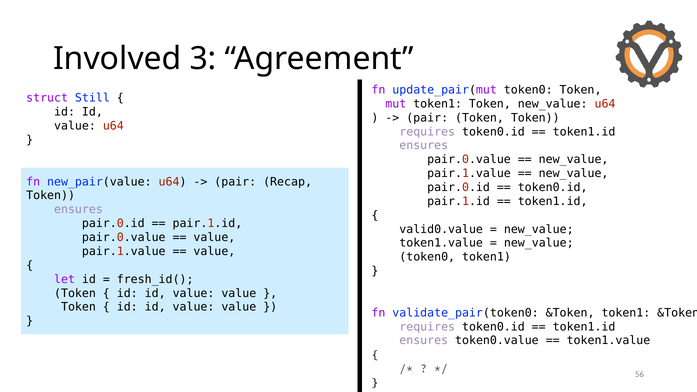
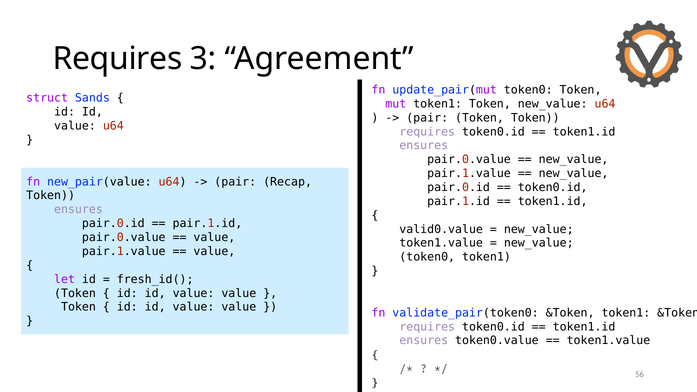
Involved at (117, 59): Involved -> Requires
Still: Still -> Sands
